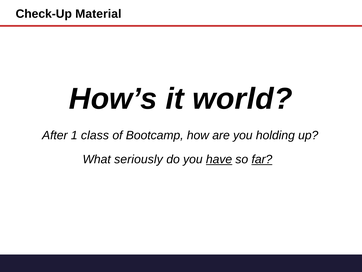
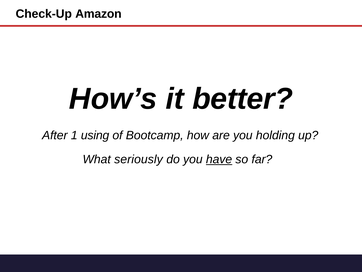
Material: Material -> Amazon
world: world -> better
class: class -> using
far underline: present -> none
